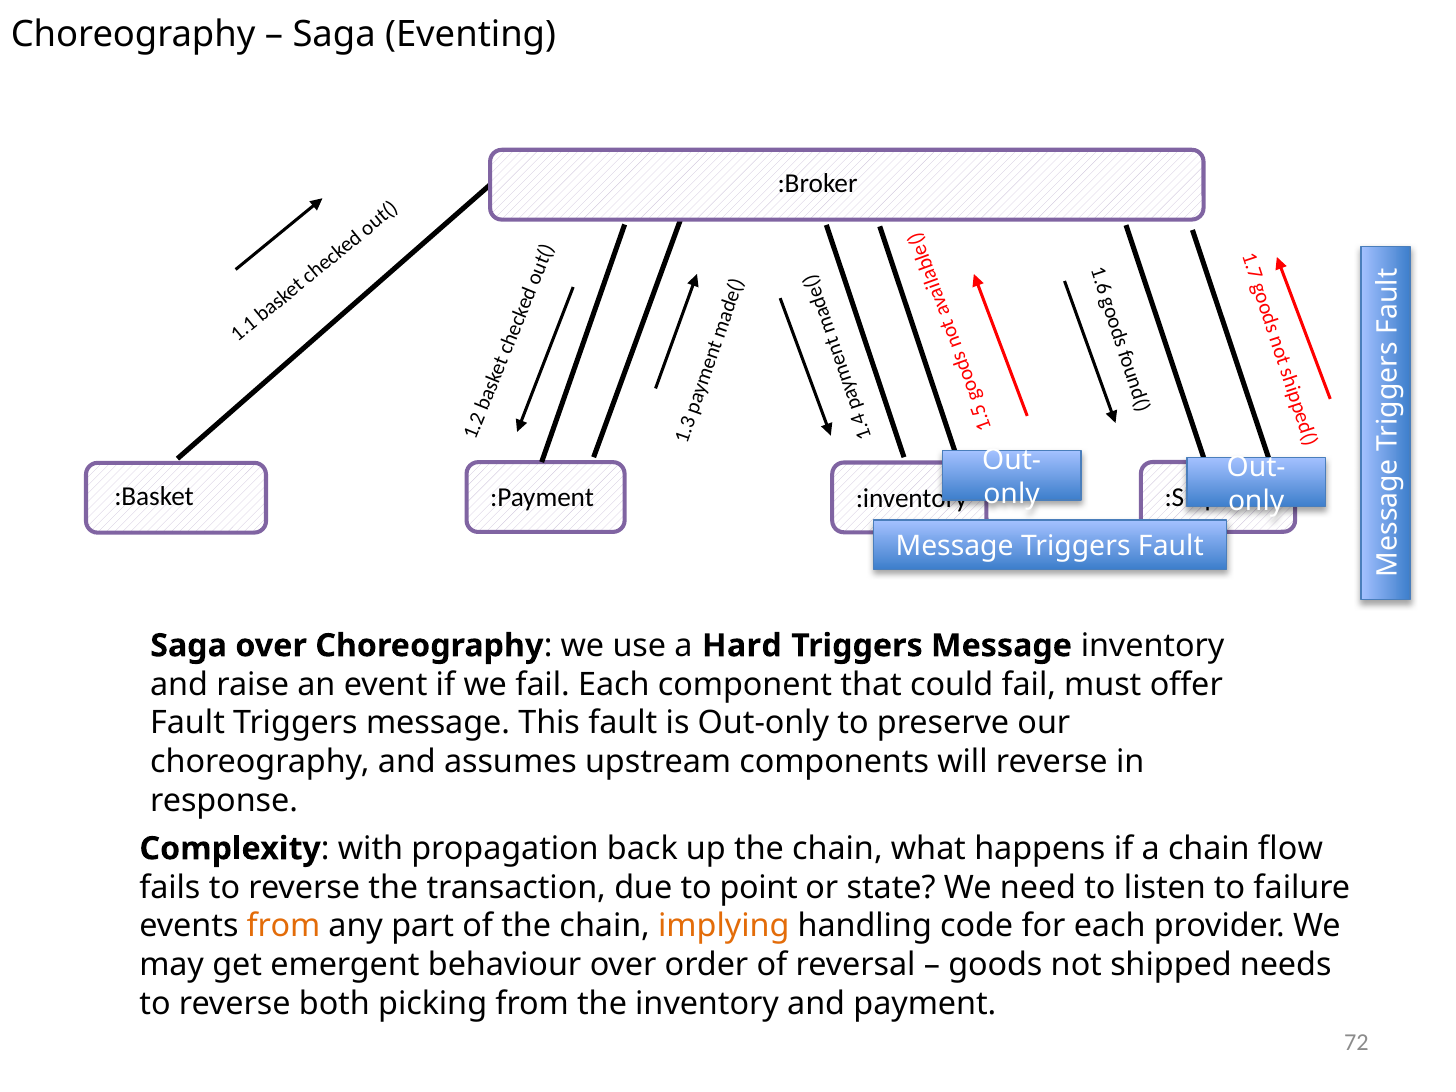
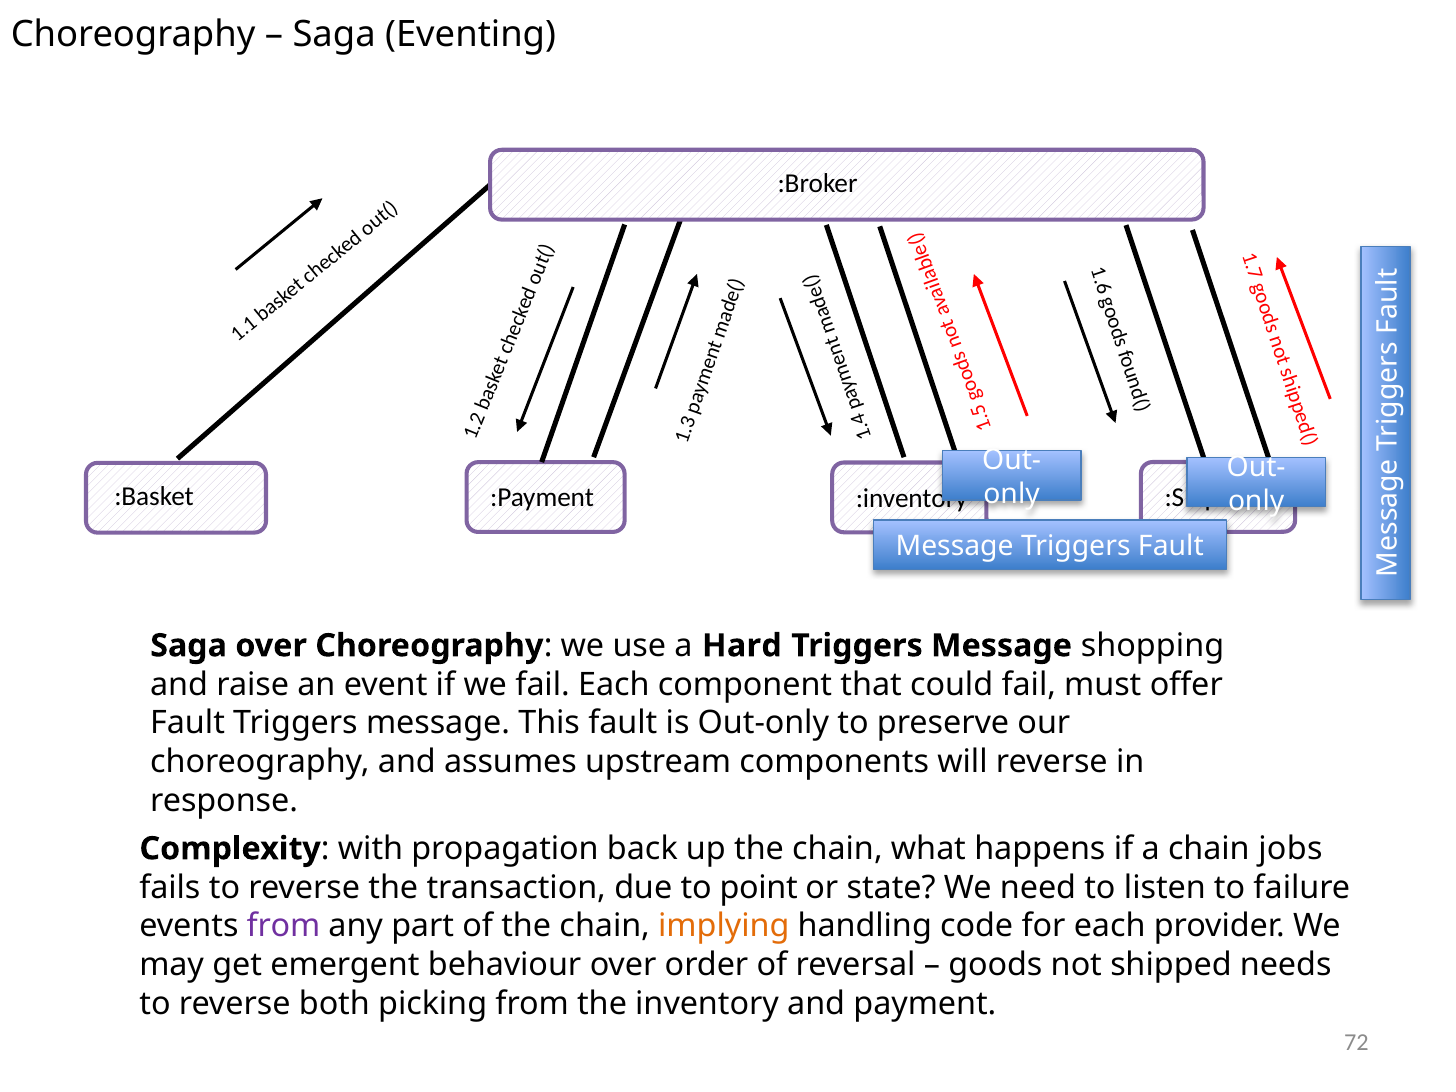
Message inventory: inventory -> shopping
flow: flow -> jobs
from at (283, 926) colour: orange -> purple
